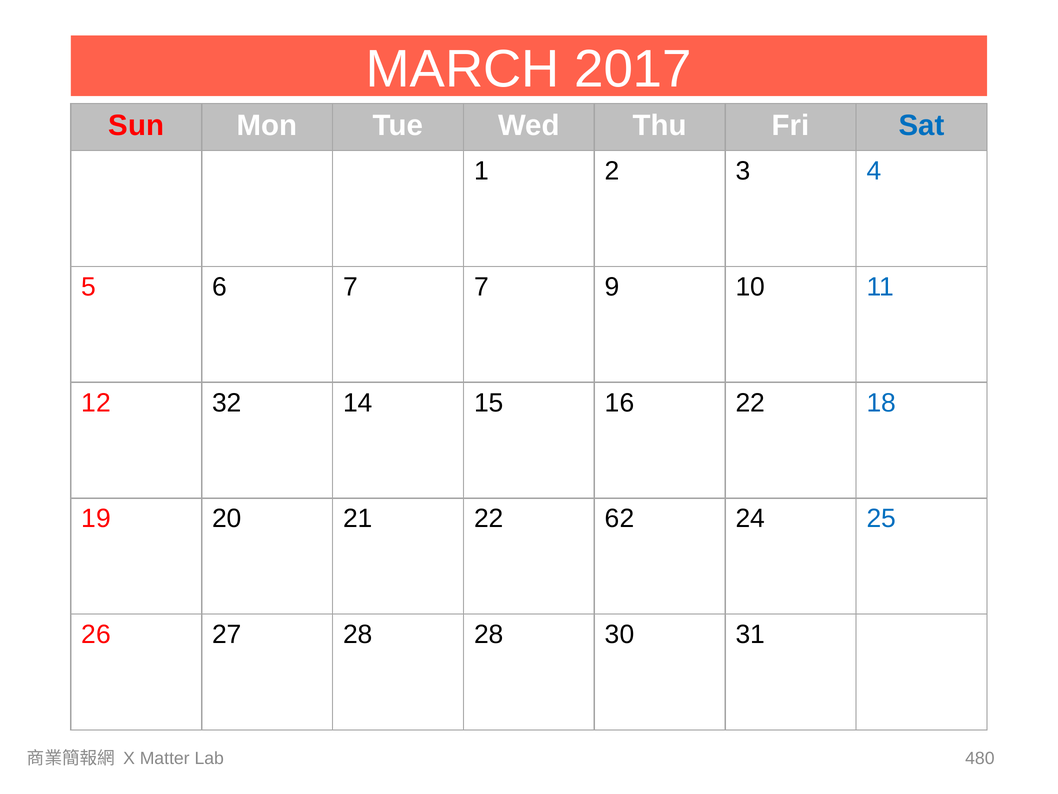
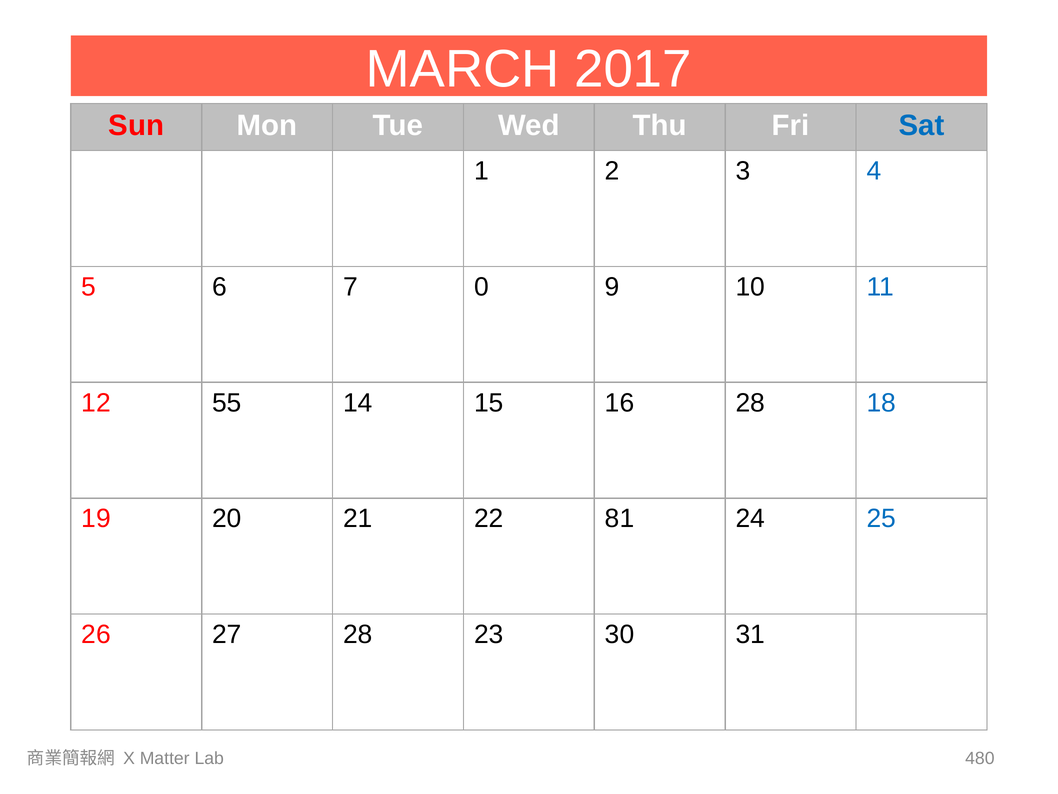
7 7: 7 -> 0
32: 32 -> 55
16 22: 22 -> 28
62: 62 -> 81
28 28: 28 -> 23
